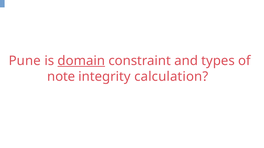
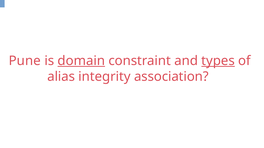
types underline: none -> present
note: note -> alias
calculation: calculation -> association
